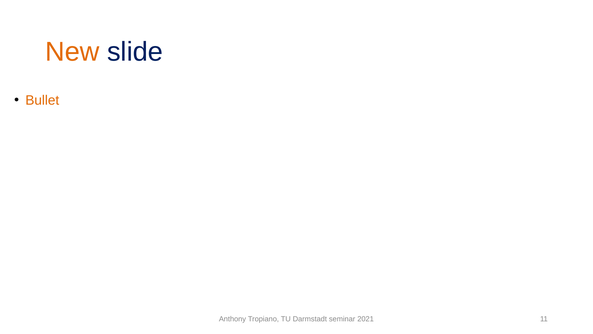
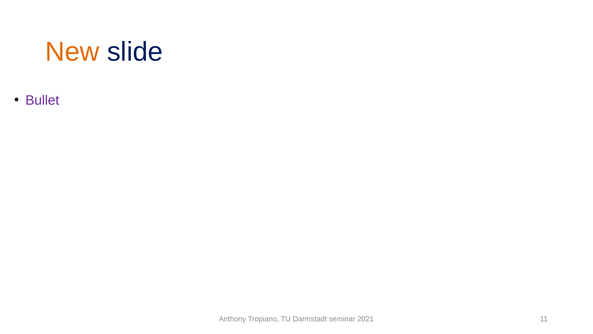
Bullet colour: orange -> purple
